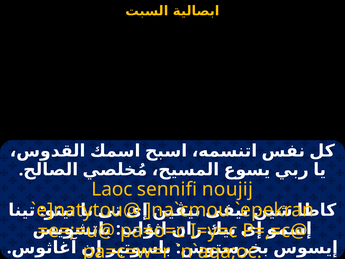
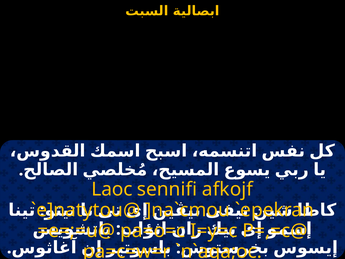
noujij: noujij -> afkojf
